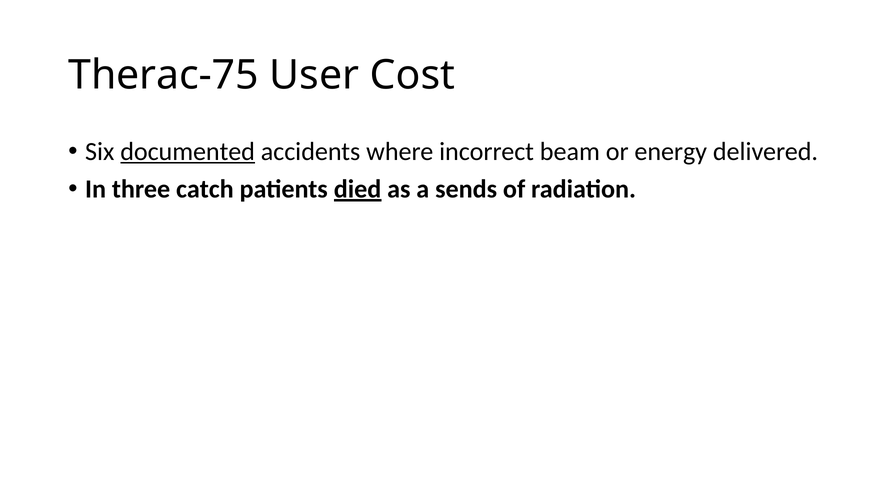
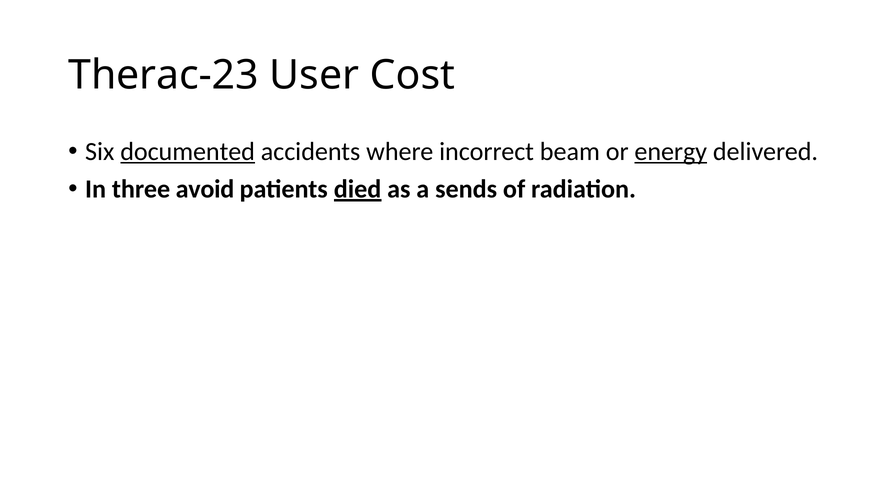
Therac-75: Therac-75 -> Therac-23
energy underline: none -> present
catch: catch -> avoid
